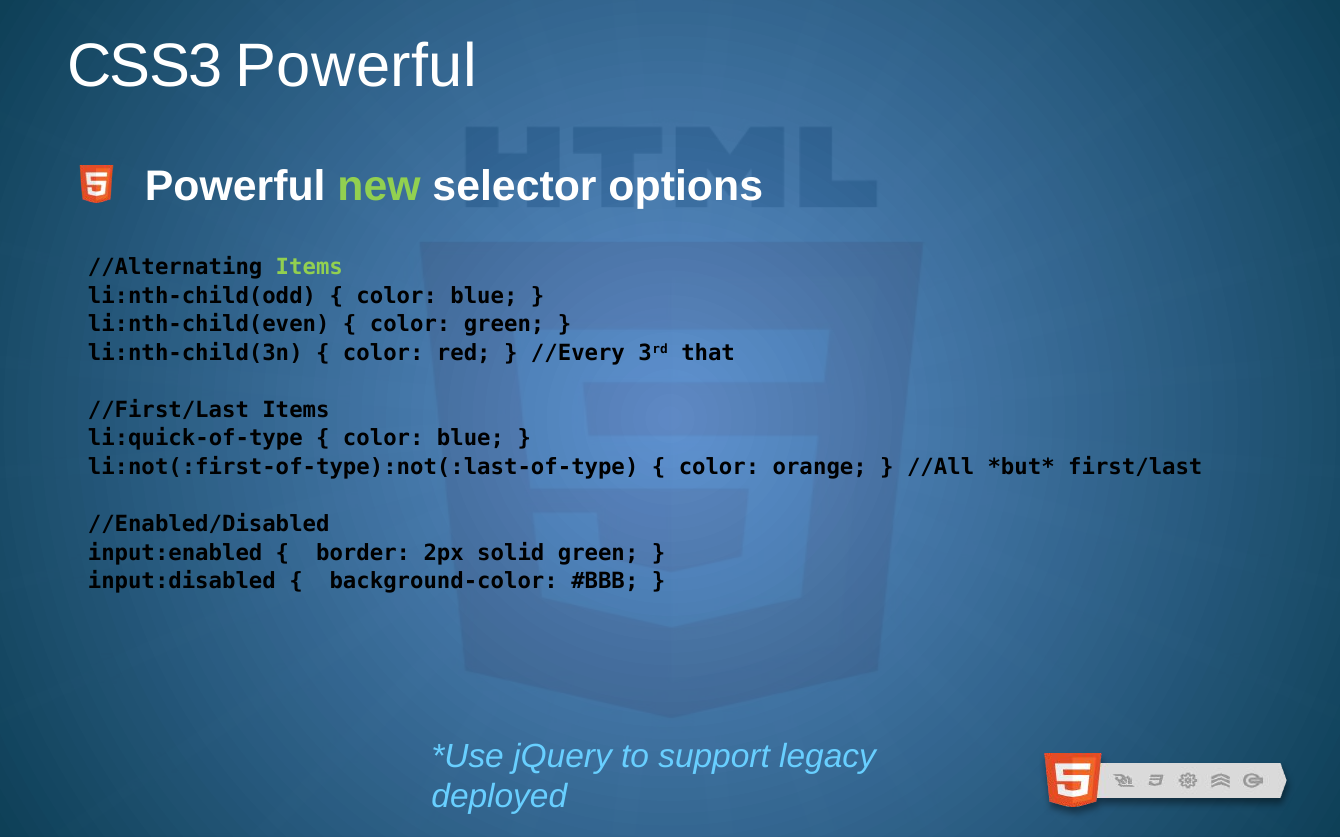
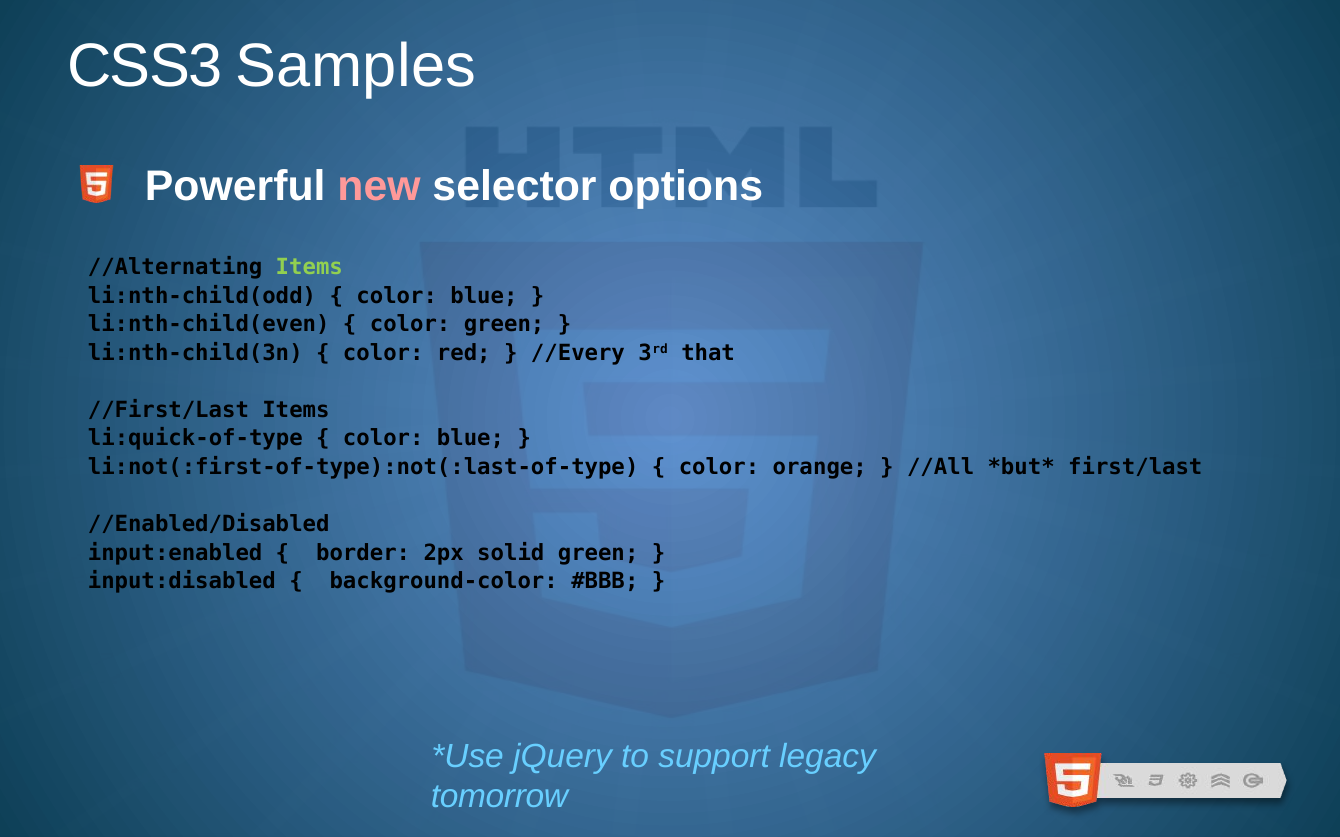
CSS3 Powerful: Powerful -> Samples
new colour: light green -> pink
deployed: deployed -> tomorrow
